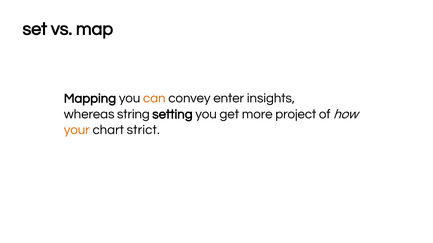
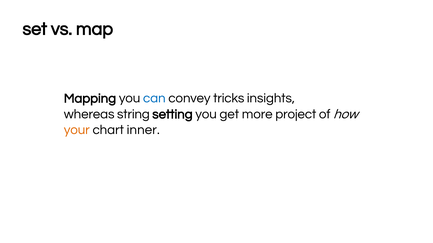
can colour: orange -> blue
enter: enter -> tricks
strict: strict -> inner
